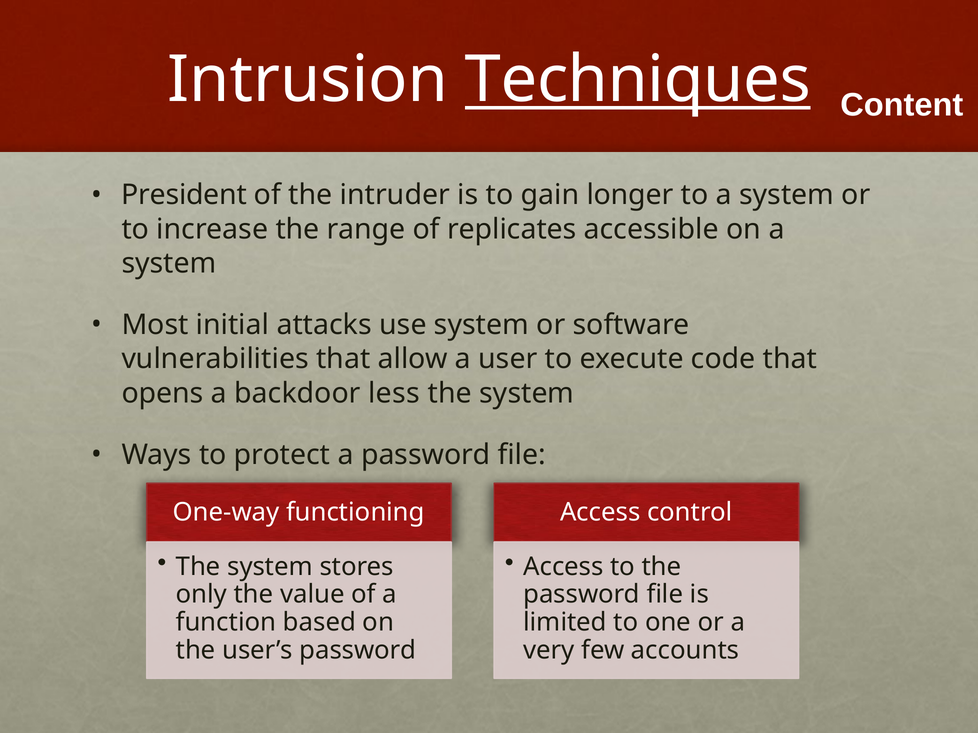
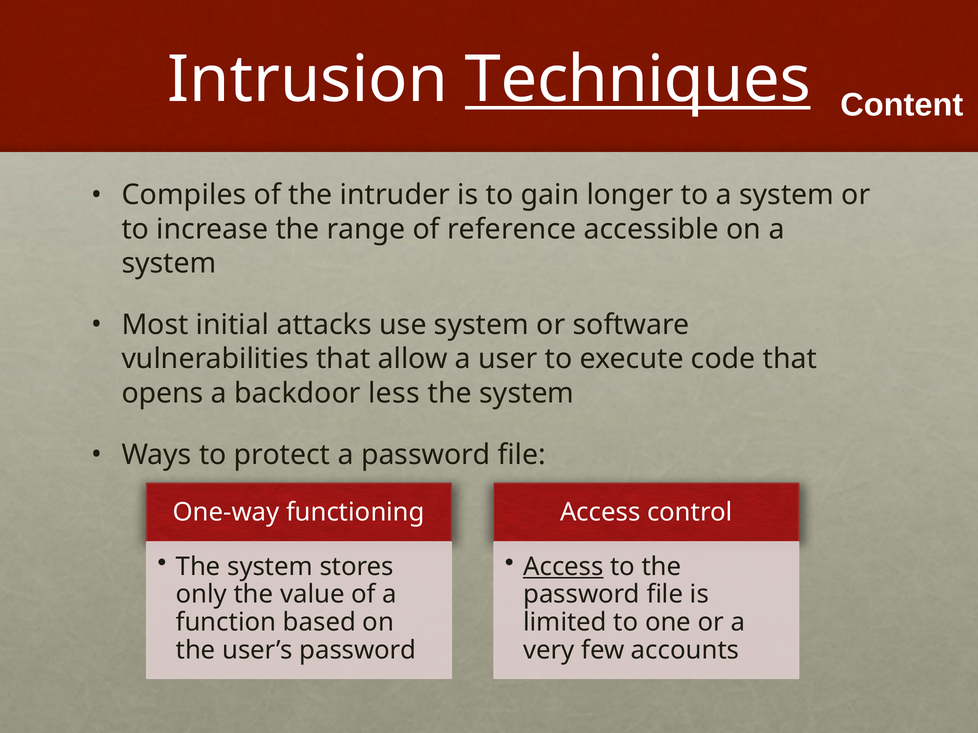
President: President -> Compiles
replicates: replicates -> reference
Access at (563, 567) underline: none -> present
